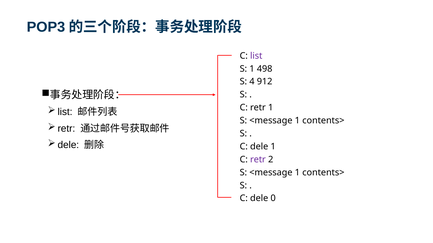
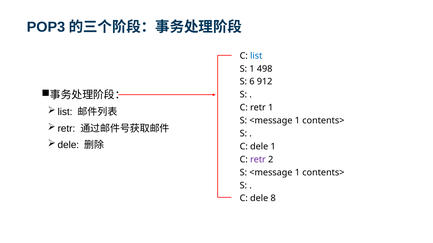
list colour: purple -> blue
4: 4 -> 6
0: 0 -> 8
